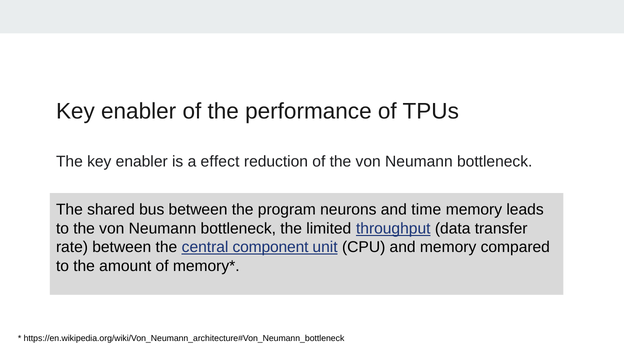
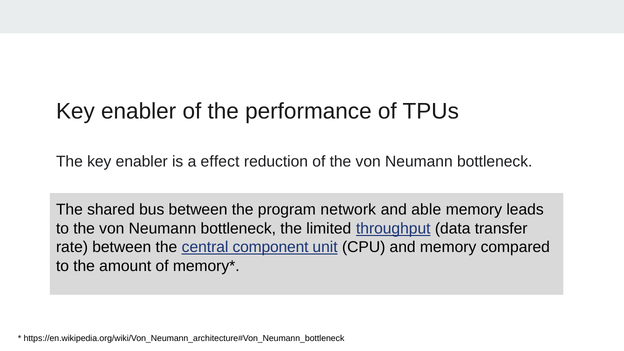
neurons: neurons -> network
time: time -> able
